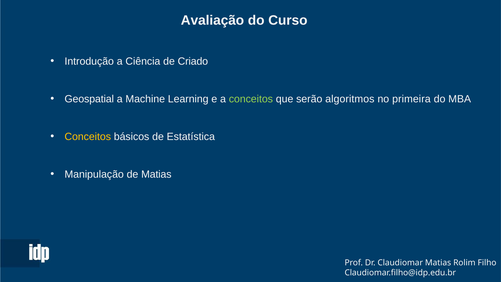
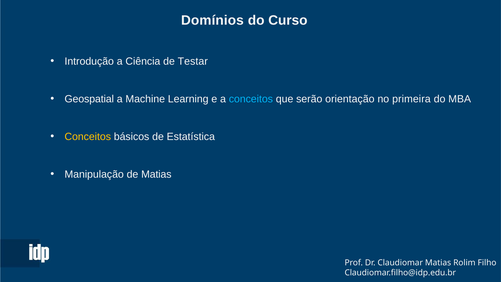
Avaliação: Avaliação -> Domínios
Criado: Criado -> Testar
conceitos at (251, 99) colour: light green -> light blue
algoritmos: algoritmos -> orientação
